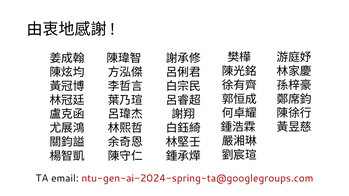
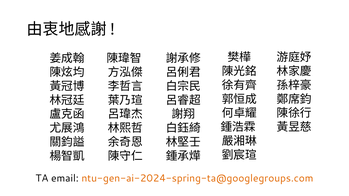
ntu-gen-ai-2024-spring-ta@googlegroups.com colour: red -> orange
